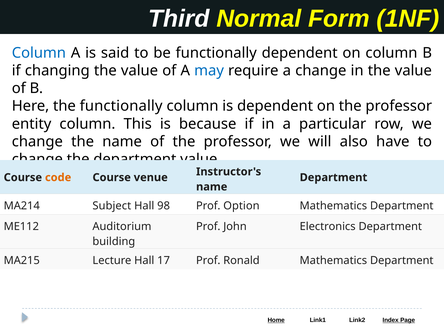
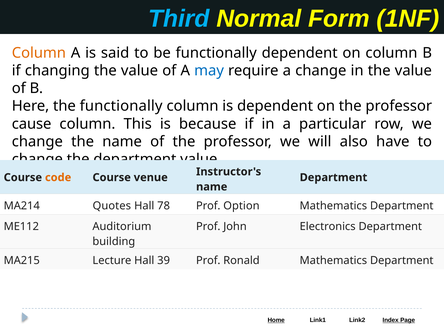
Third colour: white -> light blue
Column at (39, 53) colour: blue -> orange
entity: entity -> cause
Subject: Subject -> Quotes
98: 98 -> 78
17: 17 -> 39
